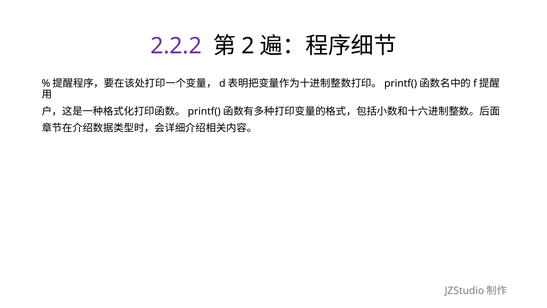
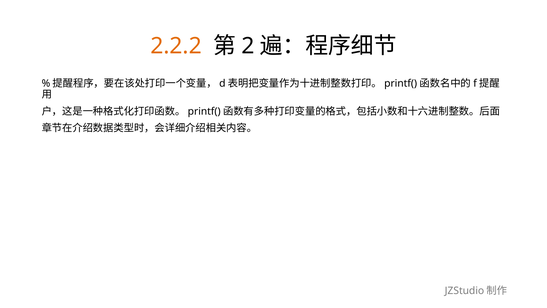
2.2.2 colour: purple -> orange
